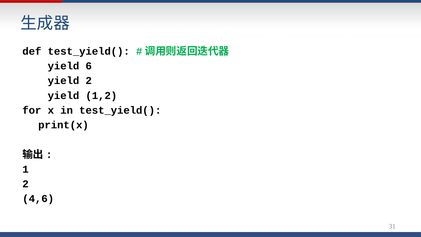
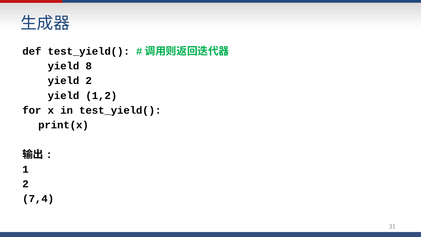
6: 6 -> 8
4,6: 4,6 -> 7,4
